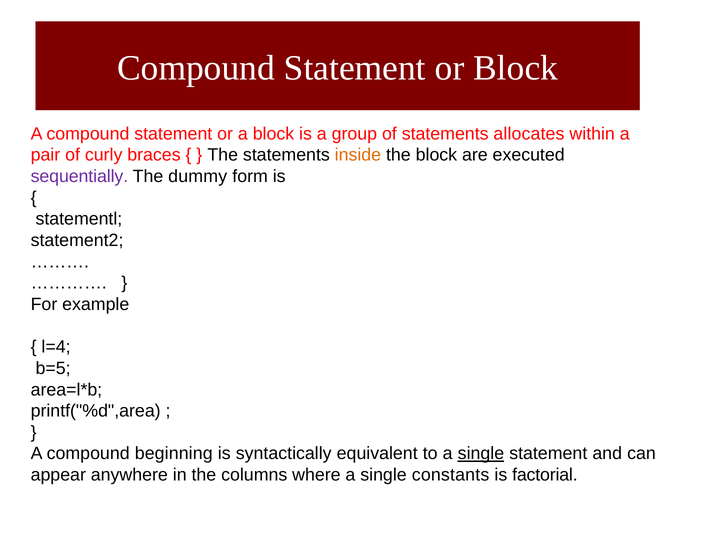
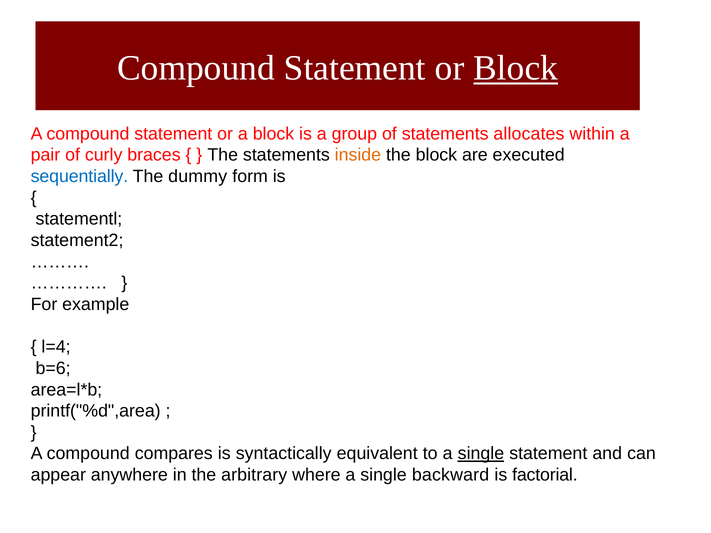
Block at (516, 68) underline: none -> present
sequentially colour: purple -> blue
b=5: b=5 -> b=6
beginning: beginning -> compares
columns: columns -> arbitrary
constants: constants -> backward
